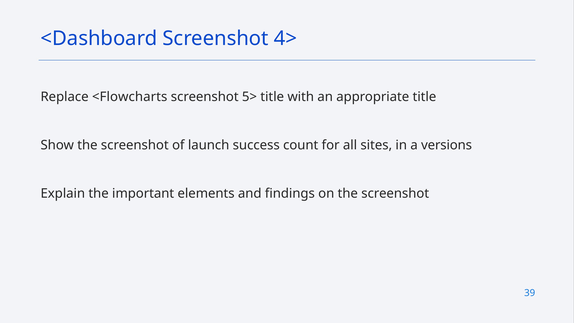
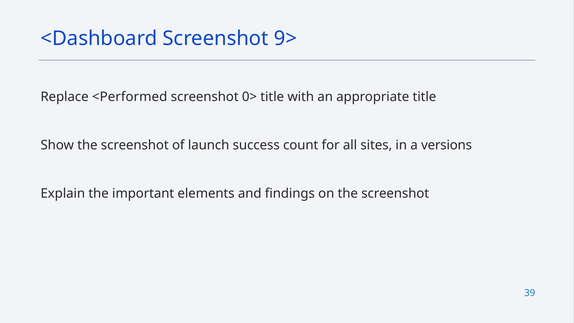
4>: 4> -> 9>
<Flowcharts: <Flowcharts -> <Performed
5>: 5> -> 0>
